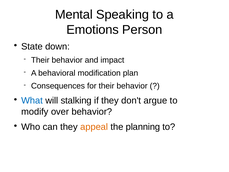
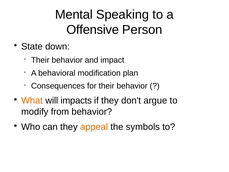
Emotions: Emotions -> Offensive
What colour: blue -> orange
stalking: stalking -> impacts
over: over -> from
planning: planning -> symbols
